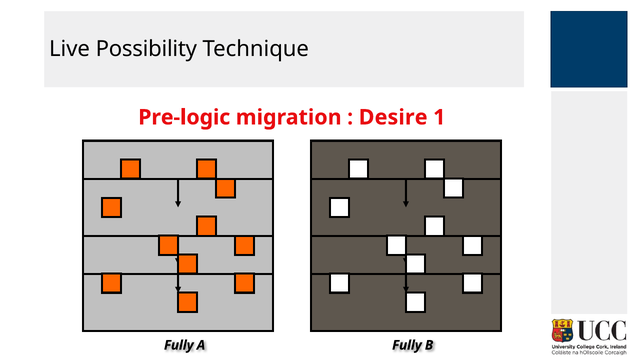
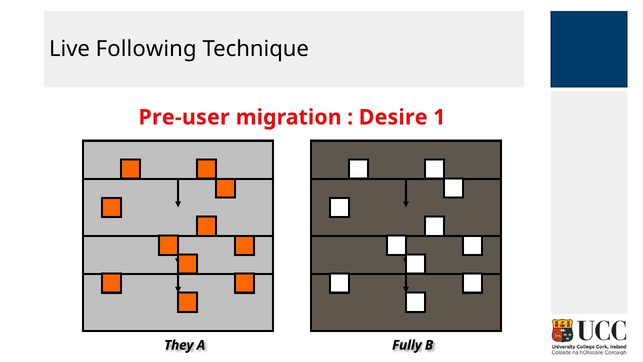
Possibility: Possibility -> Following
Pre-logic: Pre-logic -> Pre-user
Fully at (179, 345): Fully -> They
